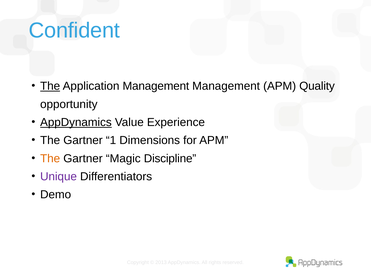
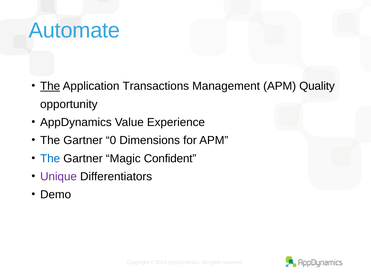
Confident: Confident -> Automate
Application Management: Management -> Transactions
AppDynamics at (76, 122) underline: present -> none
1: 1 -> 0
The at (50, 159) colour: orange -> blue
Discipline: Discipline -> Confident
